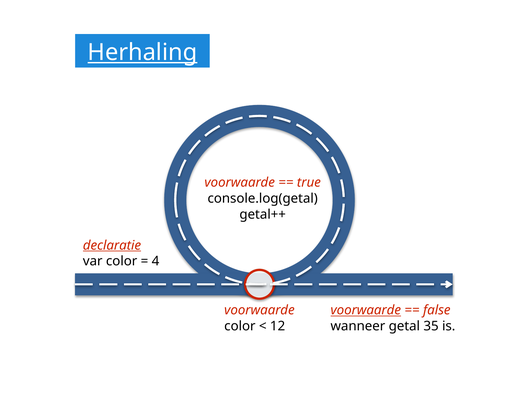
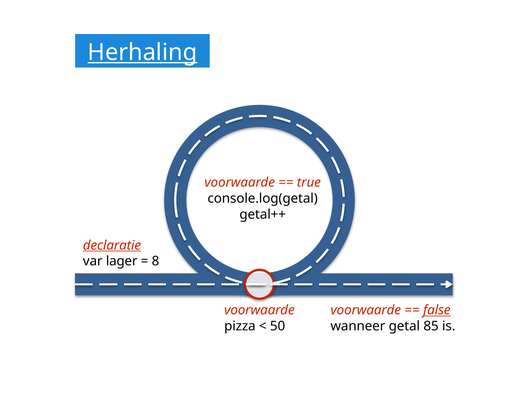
var color: color -> lager
4: 4 -> 8
voorwaarde at (366, 310) underline: present -> none
false underline: none -> present
color at (240, 326): color -> pizza
12: 12 -> 50
35: 35 -> 85
